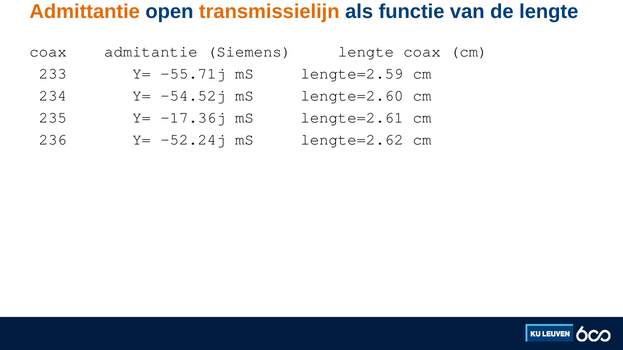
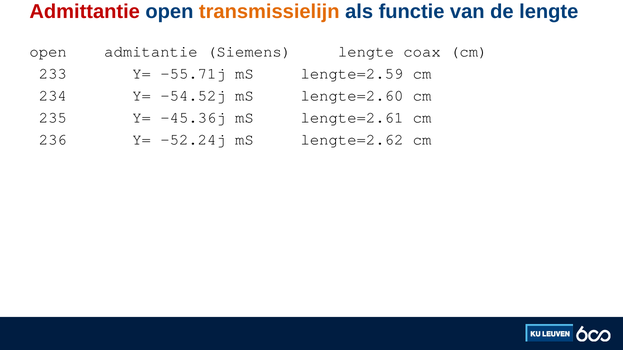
Admittantie colour: orange -> red
coax at (48, 52): coax -> open
-17.36j: -17.36j -> -45.36j
